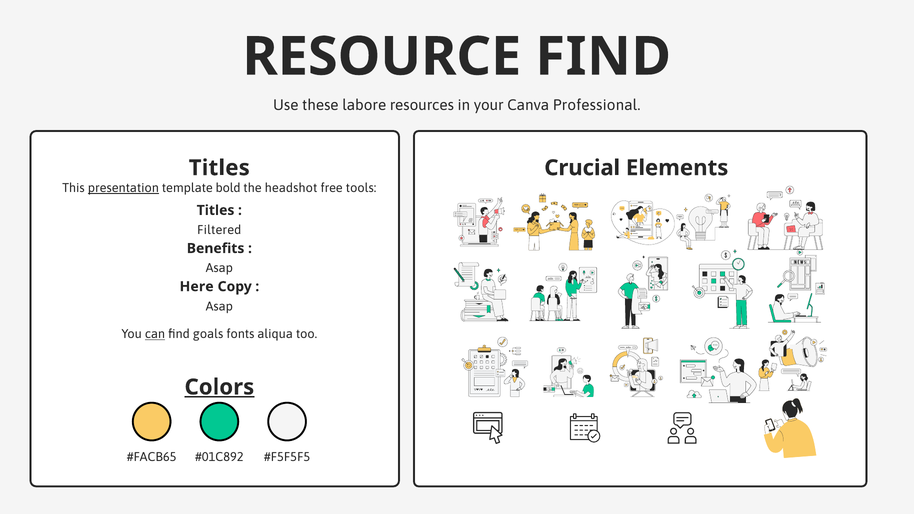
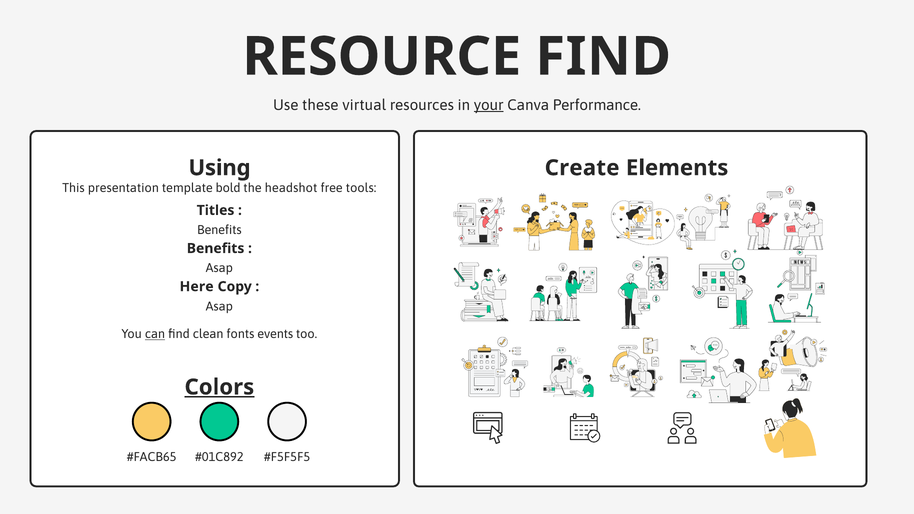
labore: labore -> virtual
your underline: none -> present
Professional: Professional -> Performance
Titles at (219, 168): Titles -> Using
Crucial: Crucial -> Create
presentation underline: present -> none
Filtered at (219, 230): Filtered -> Benefits
goals: goals -> clean
aliqua: aliqua -> events
